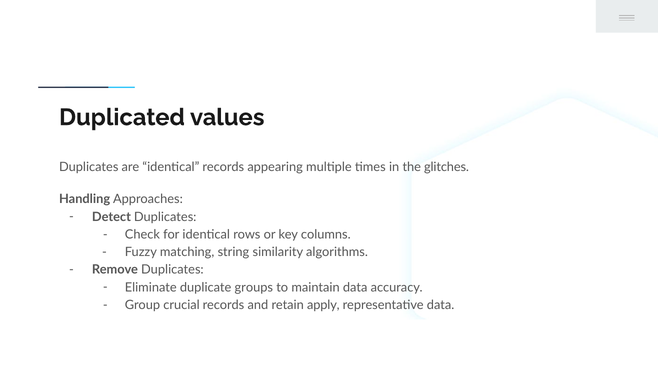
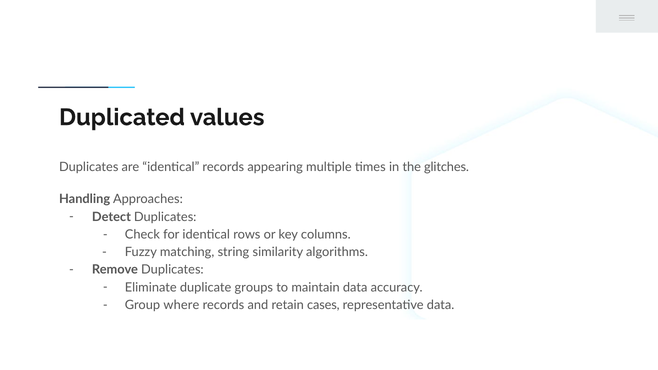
crucial: crucial -> where
apply: apply -> cases
